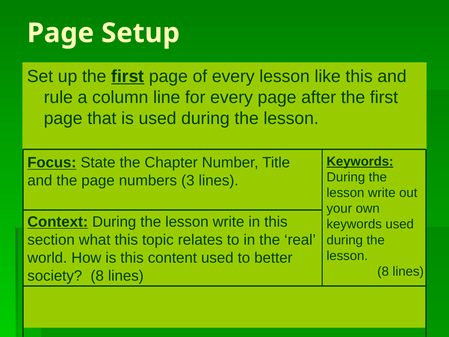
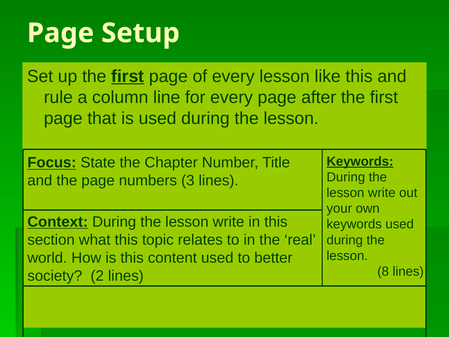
society 8: 8 -> 2
